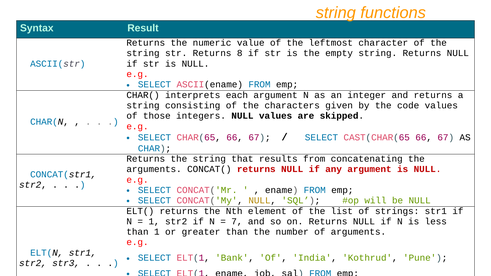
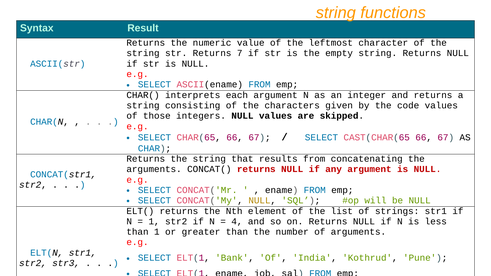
8: 8 -> 7
7: 7 -> 4
